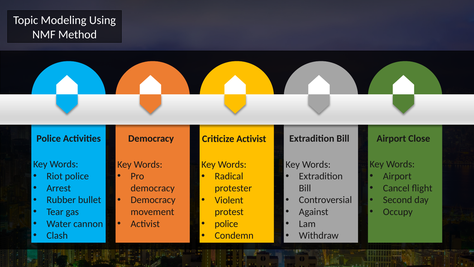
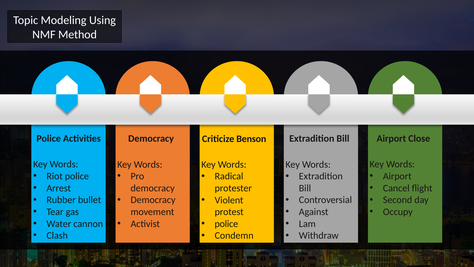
Criticize Activist: Activist -> Benson
